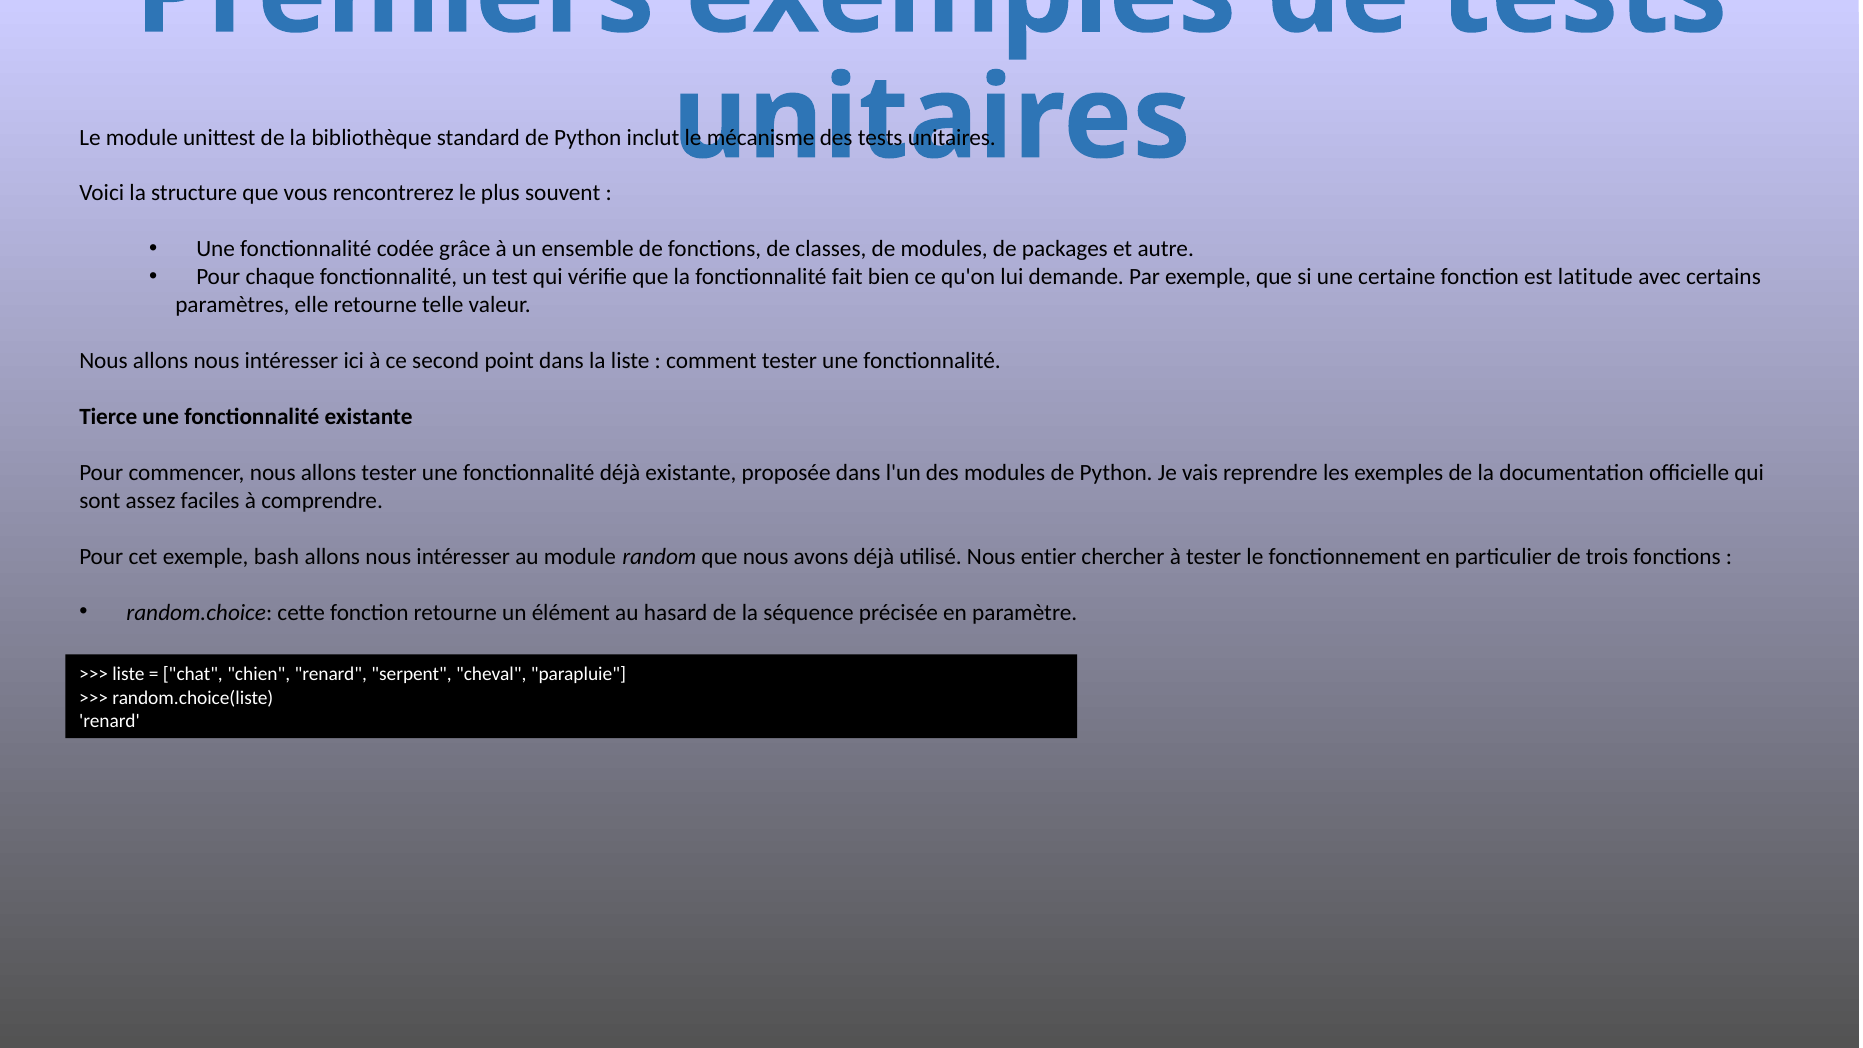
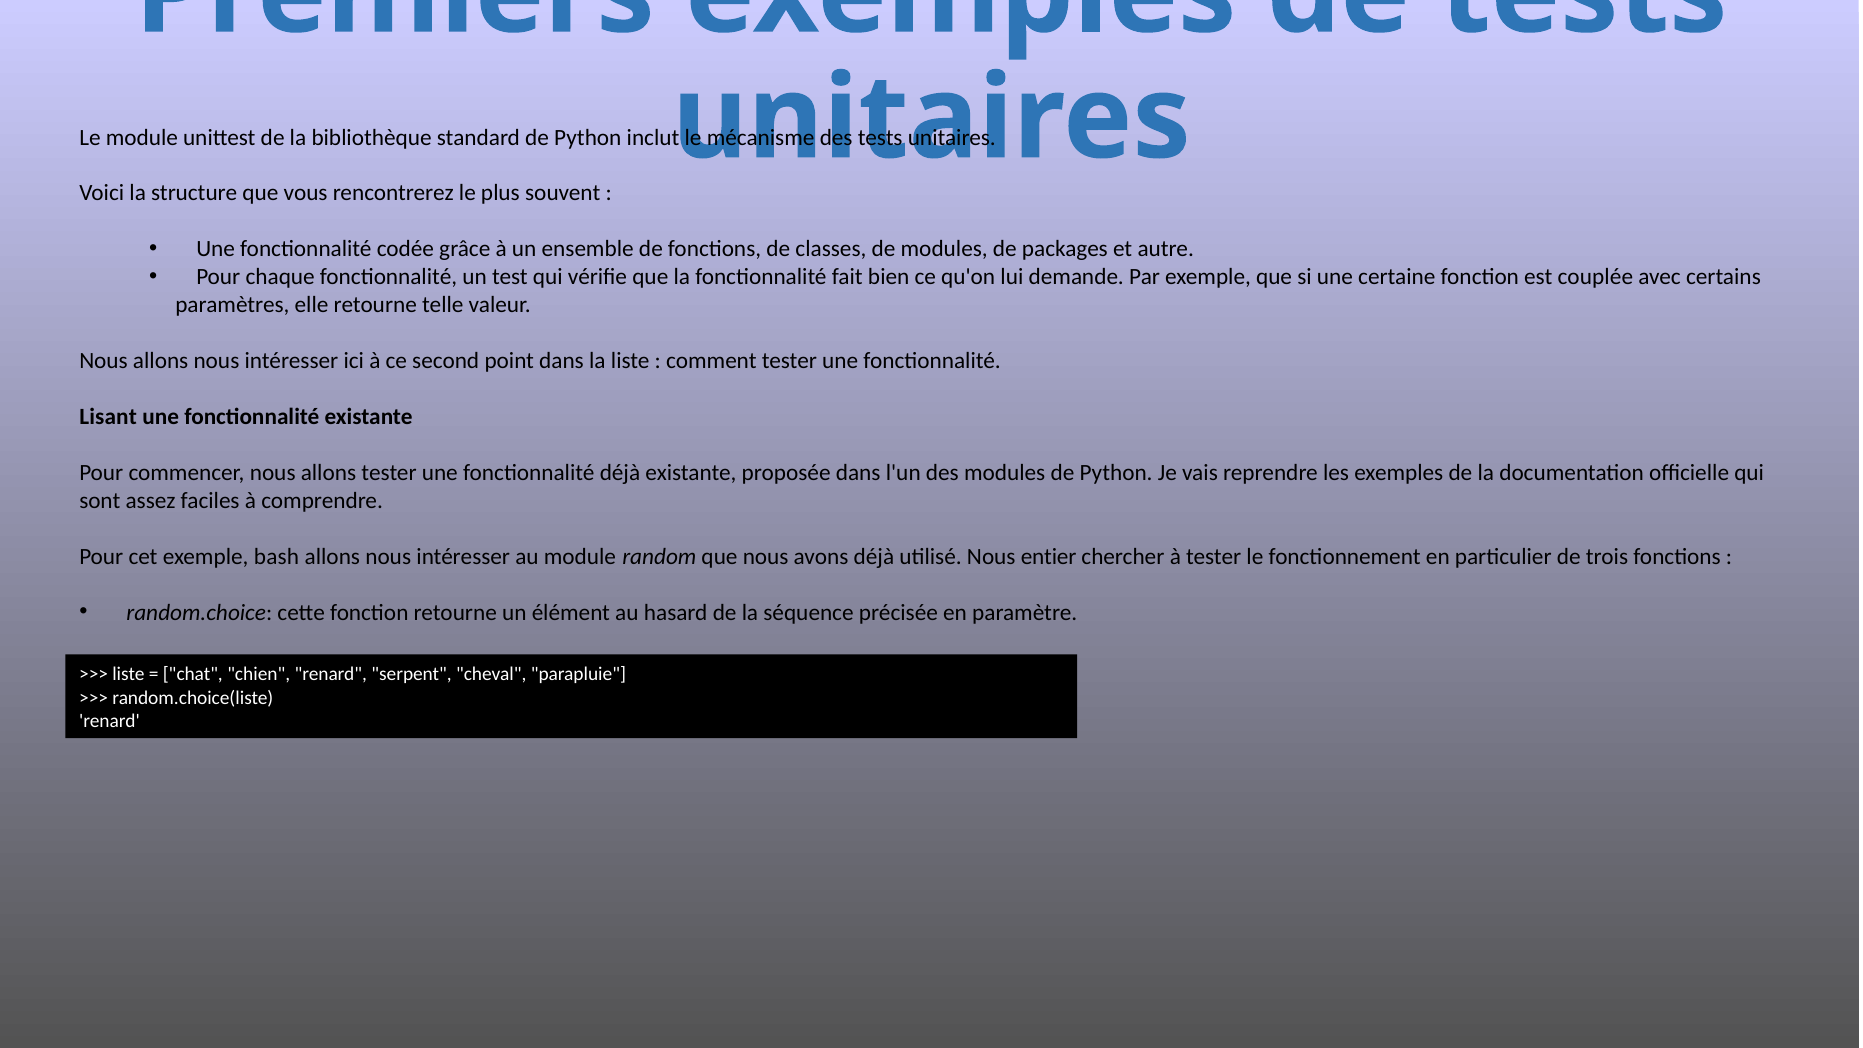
latitude: latitude -> couplée
Tierce: Tierce -> Lisant
